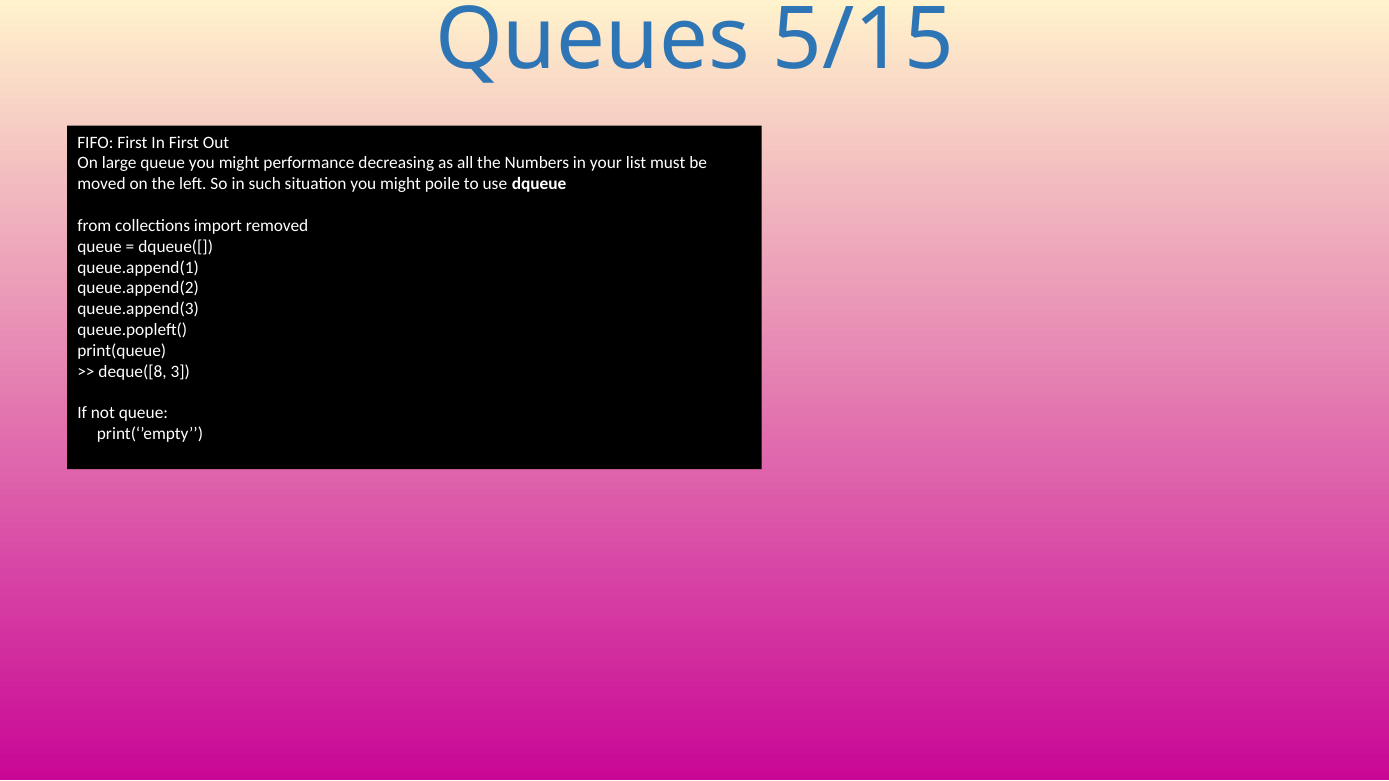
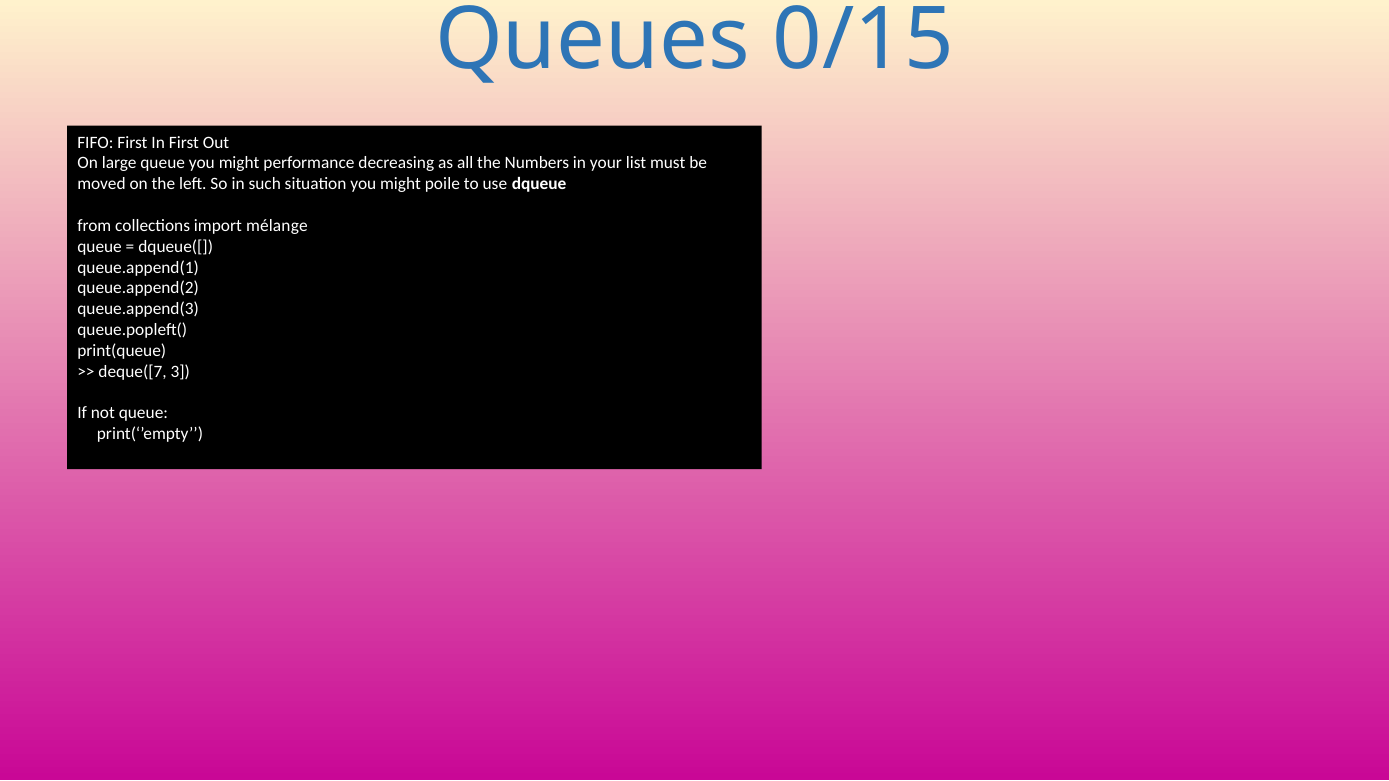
5/15: 5/15 -> 0/15
removed: removed -> mélange
deque([8: deque([8 -> deque([7
